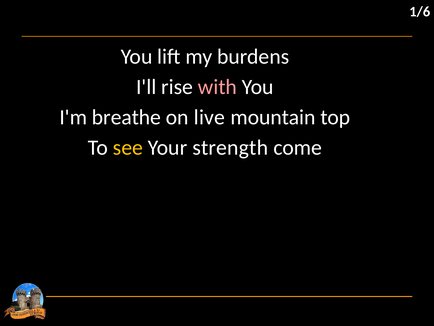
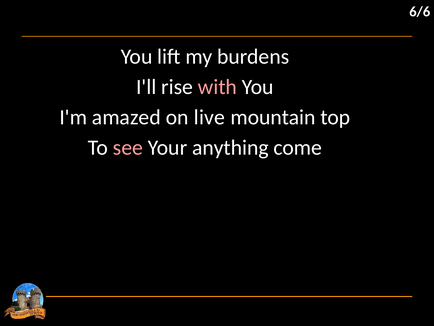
1/6: 1/6 -> 6/6
breathe: breathe -> amazed
see colour: yellow -> pink
strength: strength -> anything
